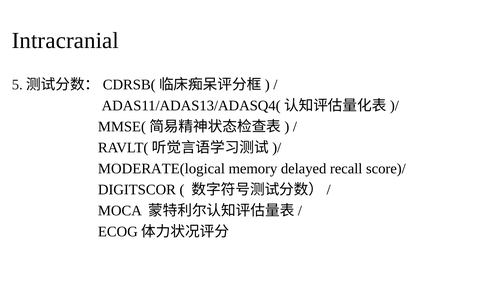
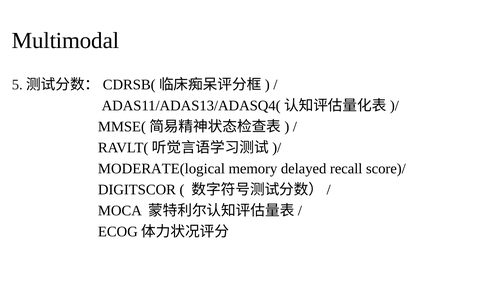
Intracranial: Intracranial -> Multimodal
